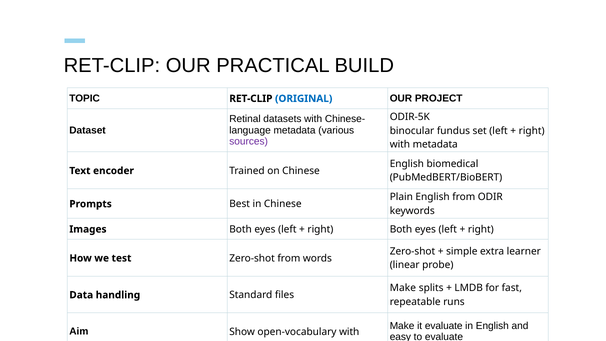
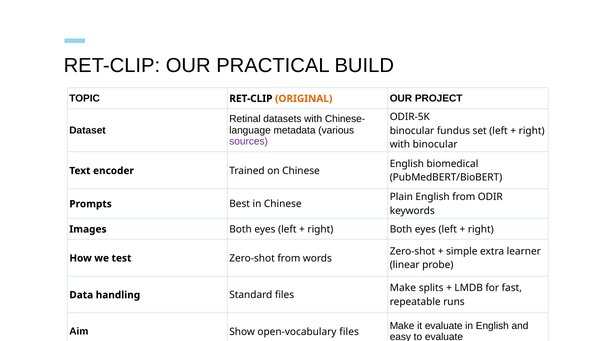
ORIGINAL colour: blue -> orange
with metadata: metadata -> binocular
open-vocabulary with: with -> files
